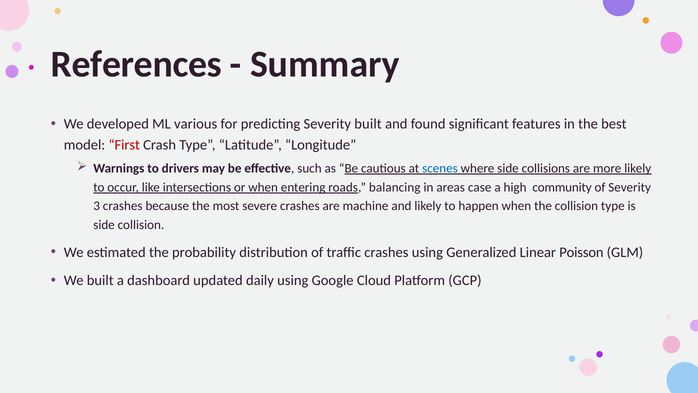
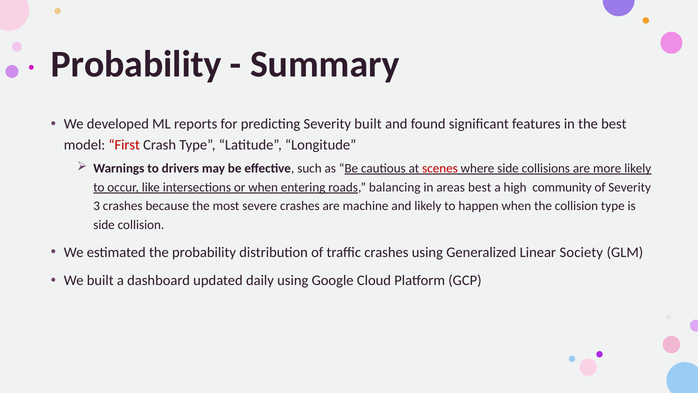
References at (136, 64): References -> Probability
various: various -> reports
scenes colour: blue -> red
areas case: case -> best
Poisson: Poisson -> Society
